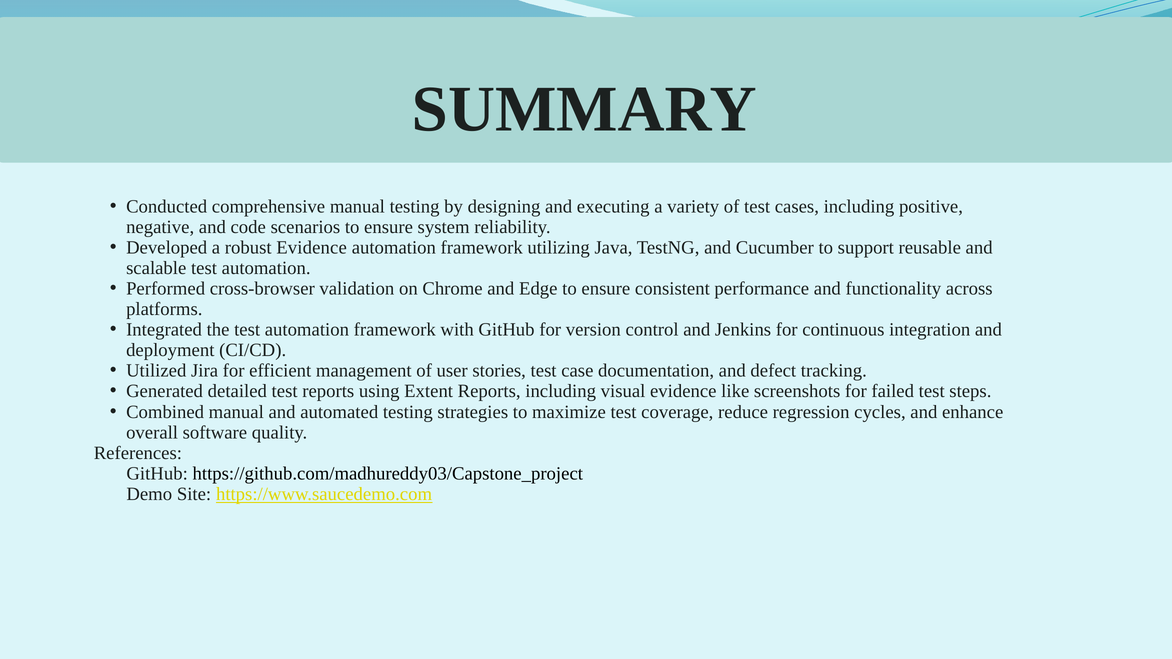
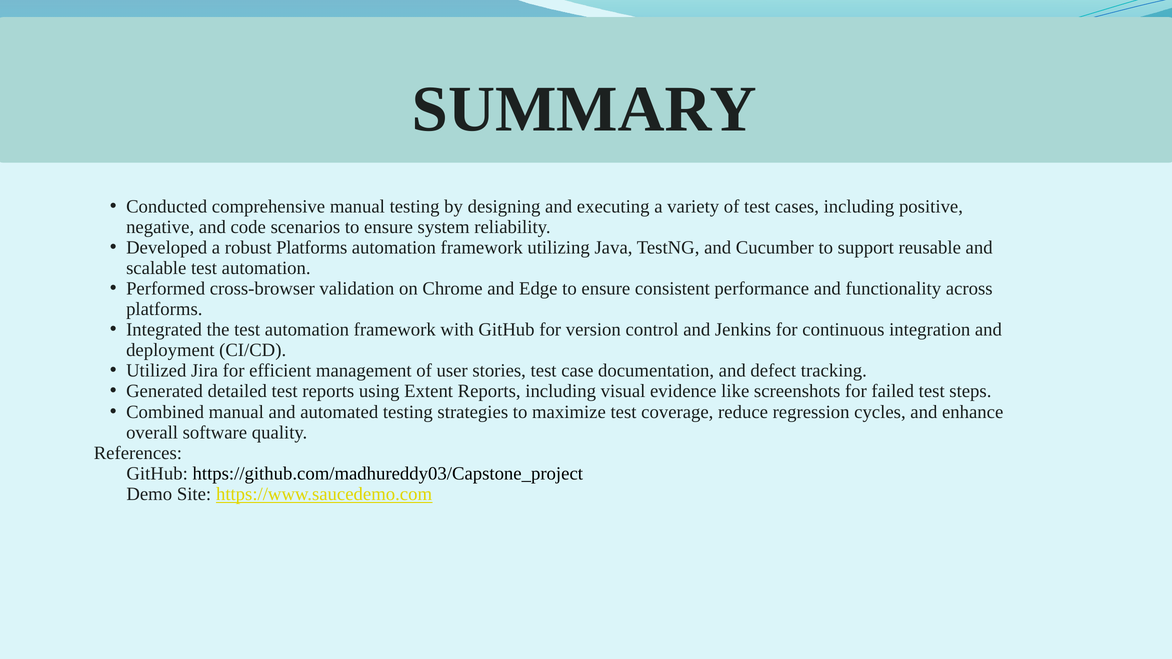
robust Evidence: Evidence -> Platforms
